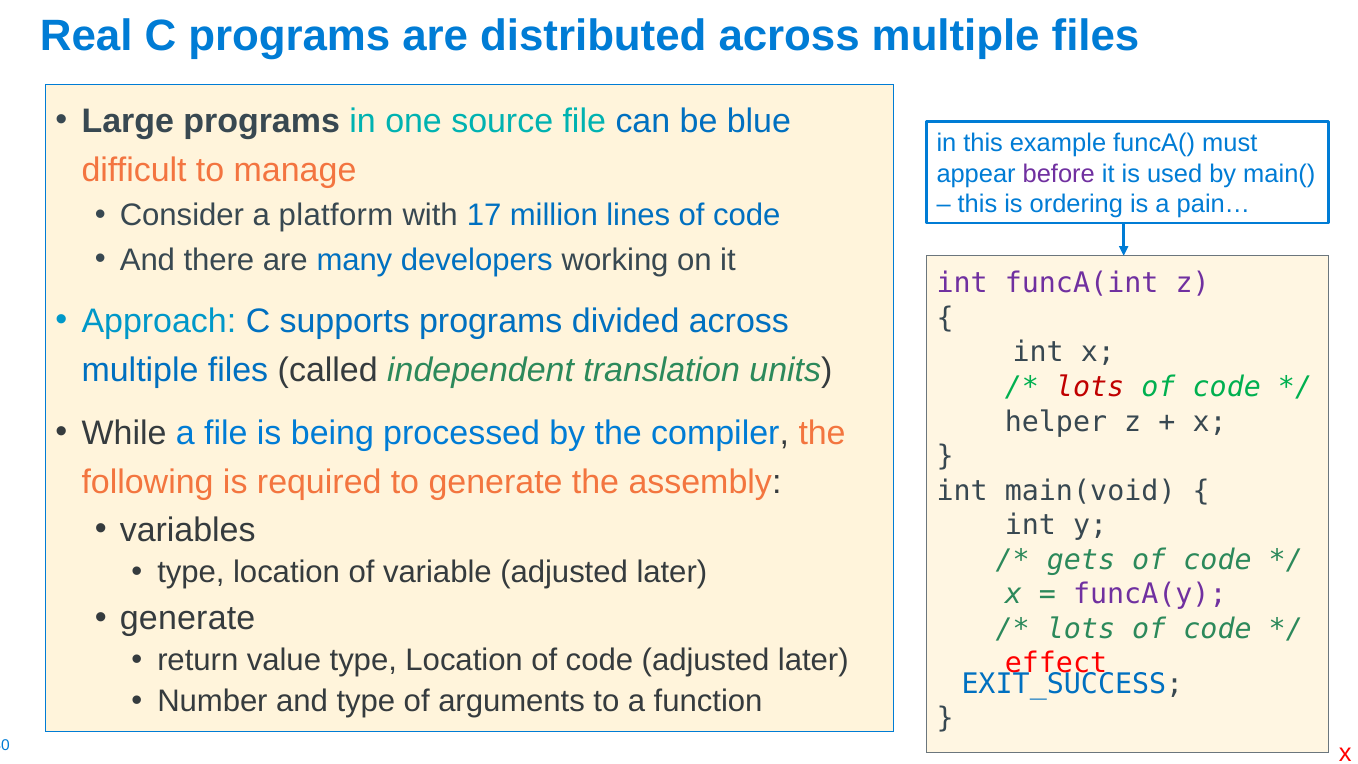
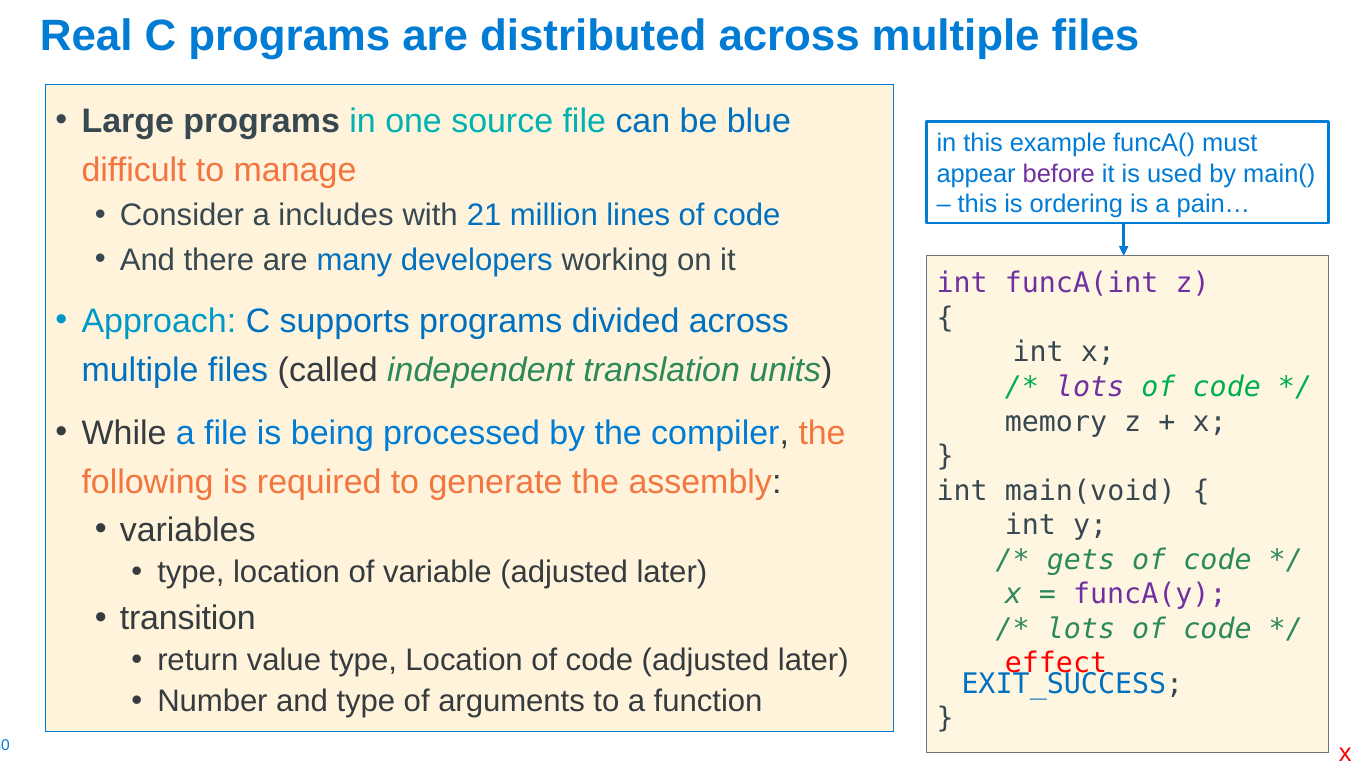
platform: platform -> includes
17: 17 -> 21
lots at (1090, 387) colour: red -> purple
helper: helper -> memory
generate at (188, 619): generate -> transition
